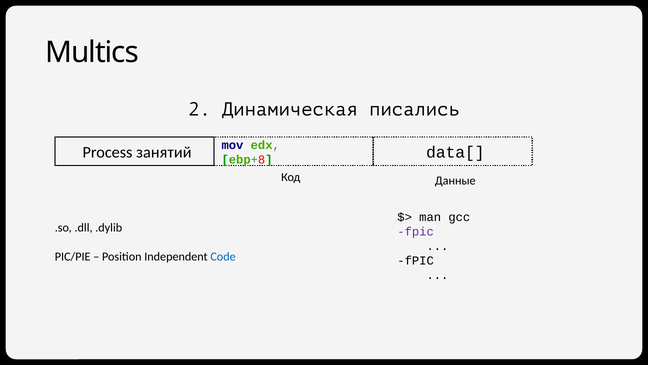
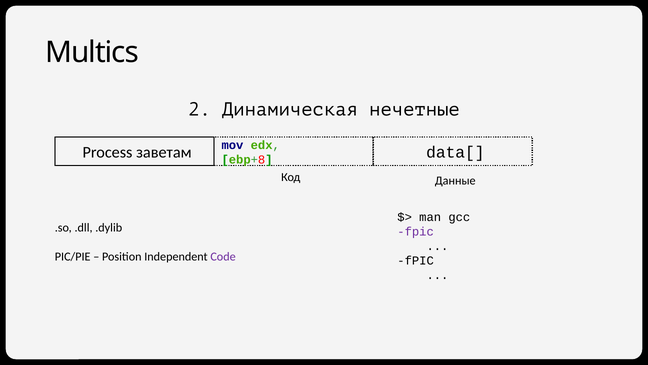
писались: писались -> нечетные
занятий: занятий -> заветам
Code colour: blue -> purple
